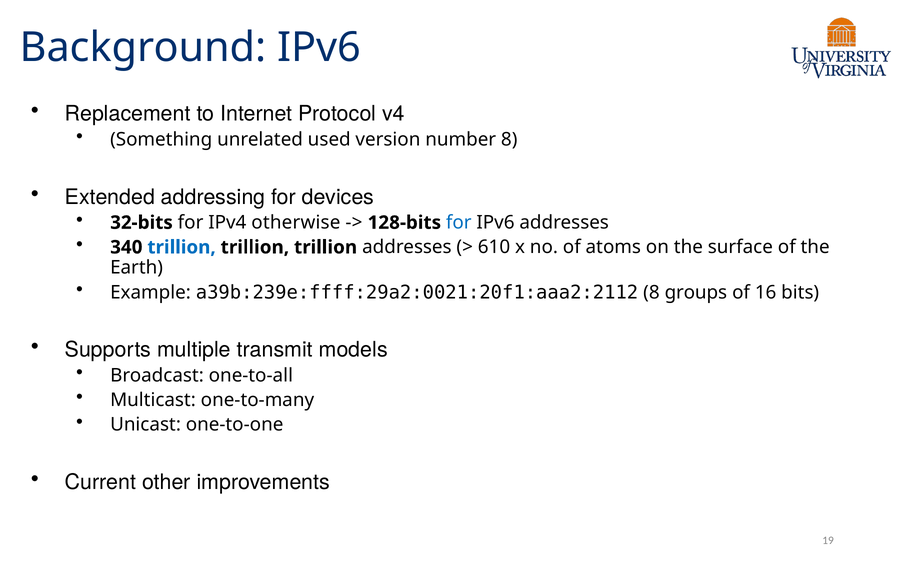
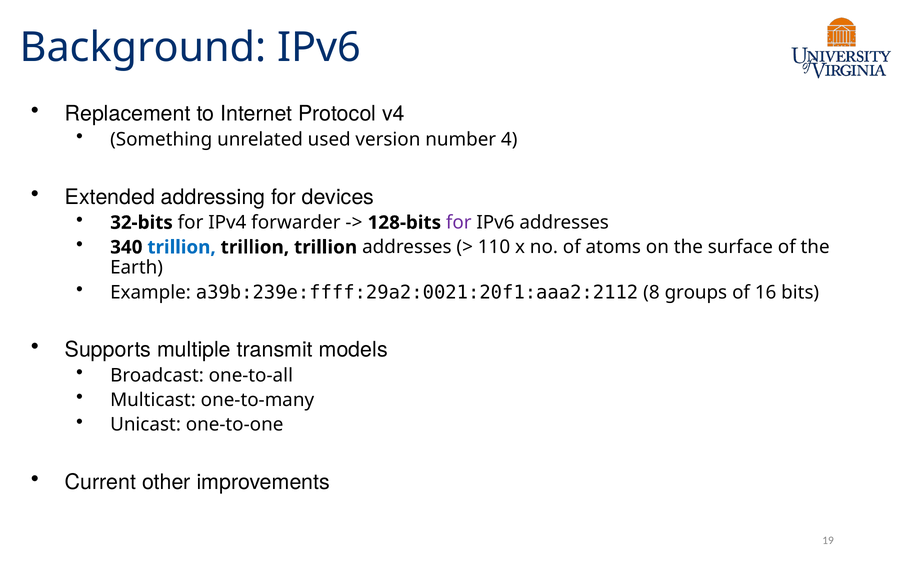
number 8: 8 -> 4
otherwise: otherwise -> forwarder
for at (459, 222) colour: blue -> purple
610: 610 -> 110
